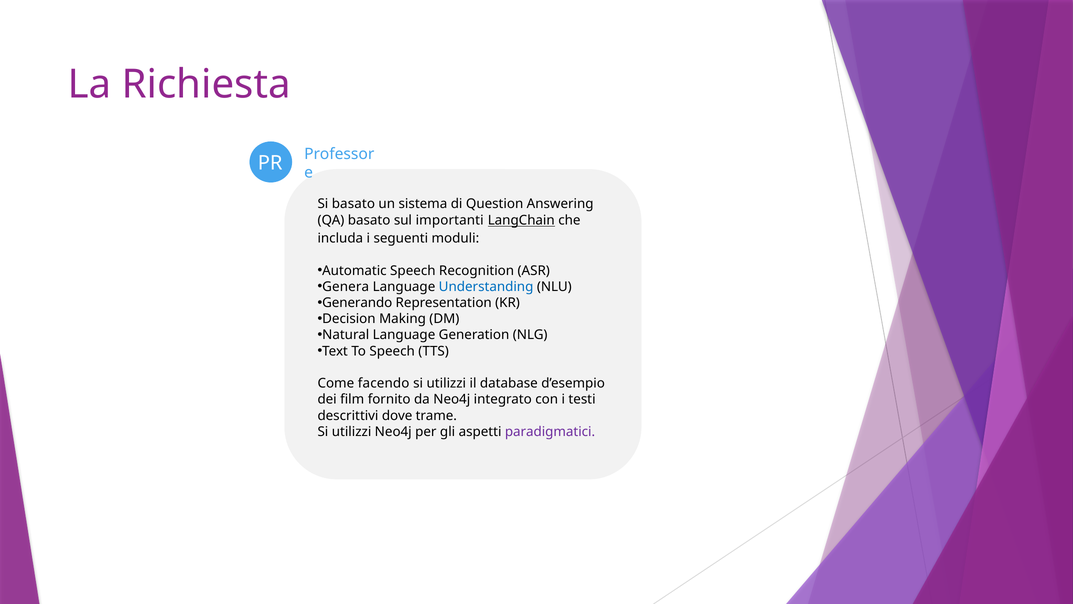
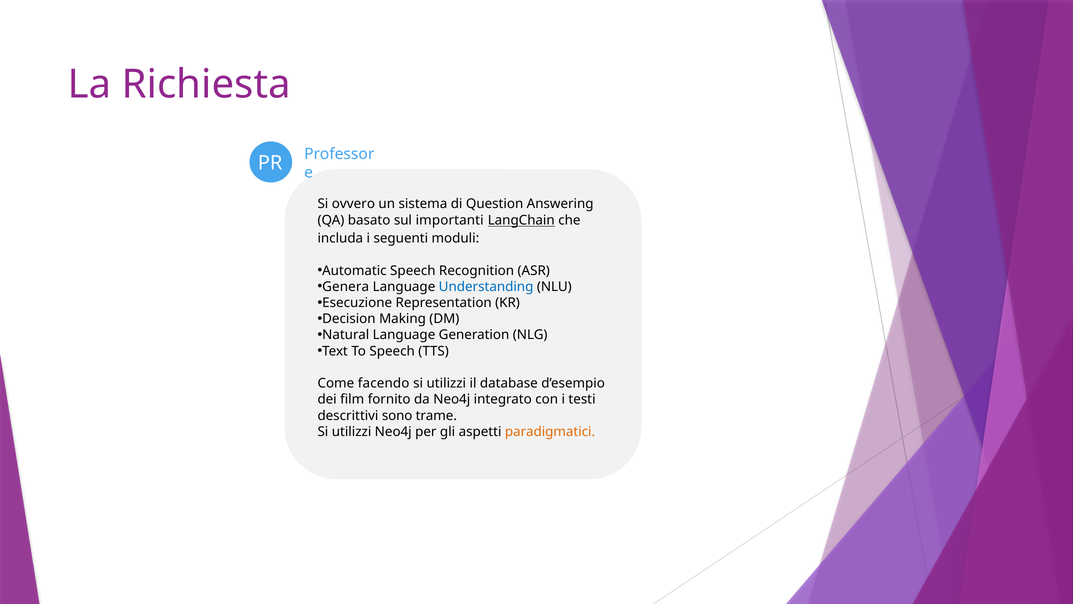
Si basato: basato -> ovvero
Generando: Generando -> Esecuzione
dove: dove -> sono
paradigmatici colour: purple -> orange
